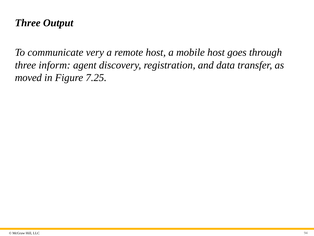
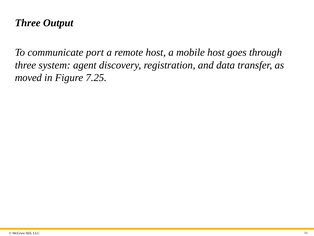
very: very -> port
inform: inform -> system
